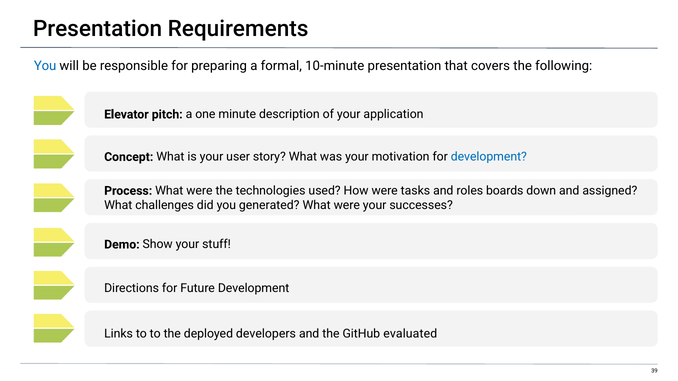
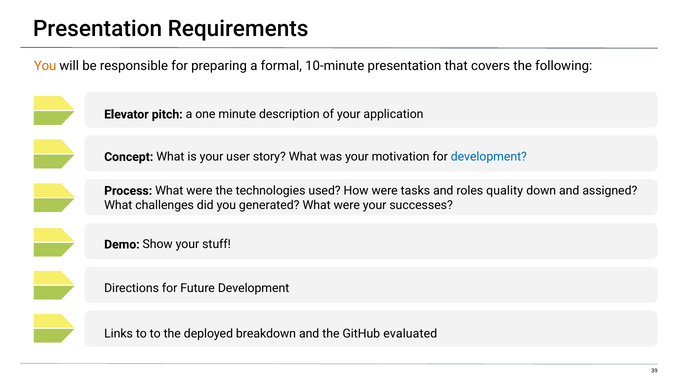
You at (45, 66) colour: blue -> orange
boards: boards -> quality
developers: developers -> breakdown
